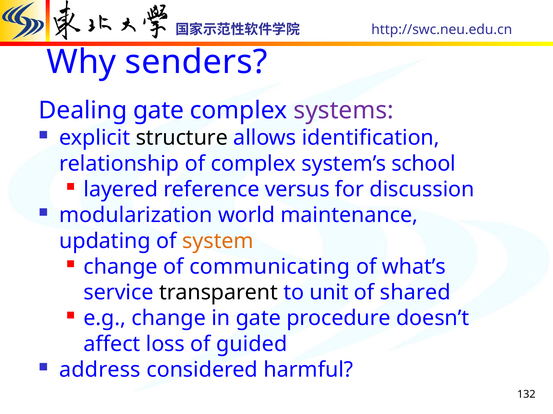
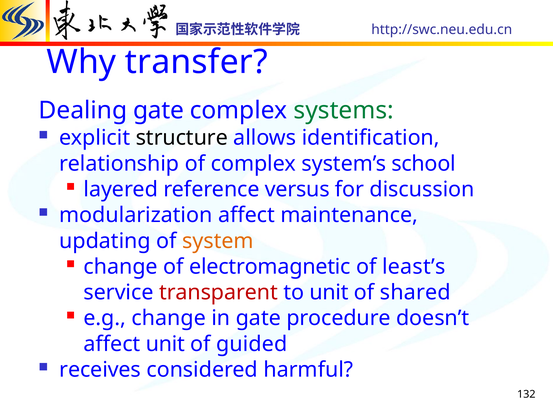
senders: senders -> transfer
systems colour: purple -> green
modularization world: world -> affect
communicating: communicating -> electromagnetic
what’s: what’s -> least’s
transparent colour: black -> red
affect loss: loss -> unit
address: address -> receives
